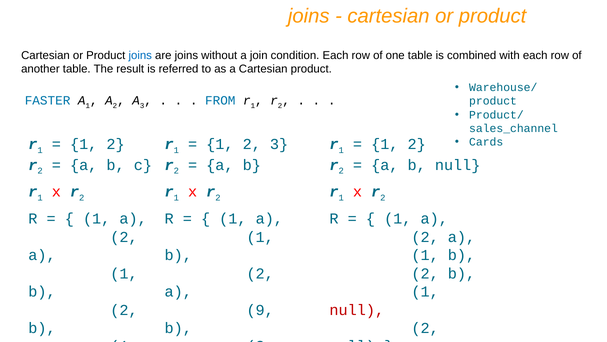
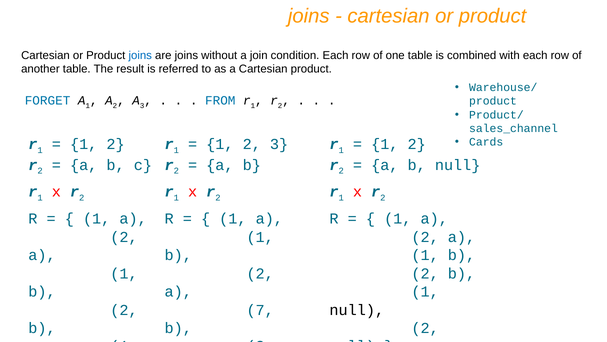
FASTER: FASTER -> FORGET
9: 9 -> 7
null at (357, 309) colour: red -> black
